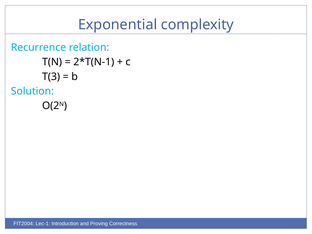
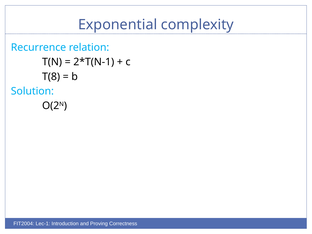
T(3: T(3 -> T(8
